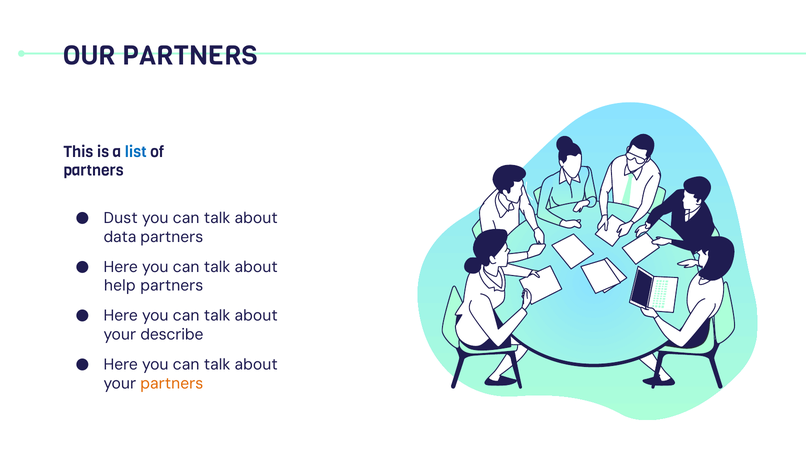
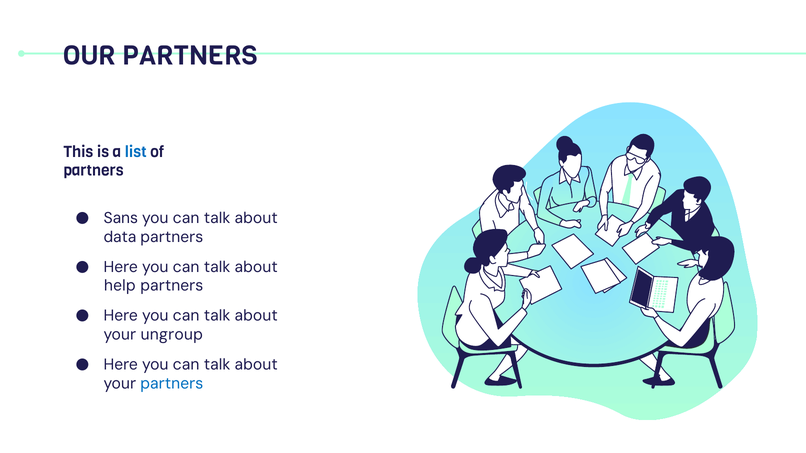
Dust: Dust -> Sans
describe: describe -> ungroup
partners at (172, 384) colour: orange -> blue
